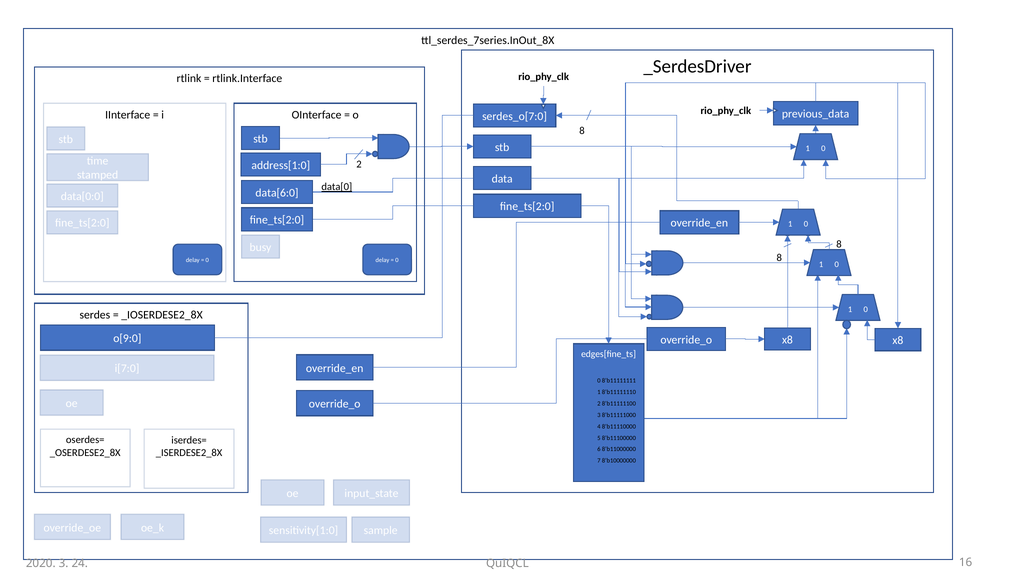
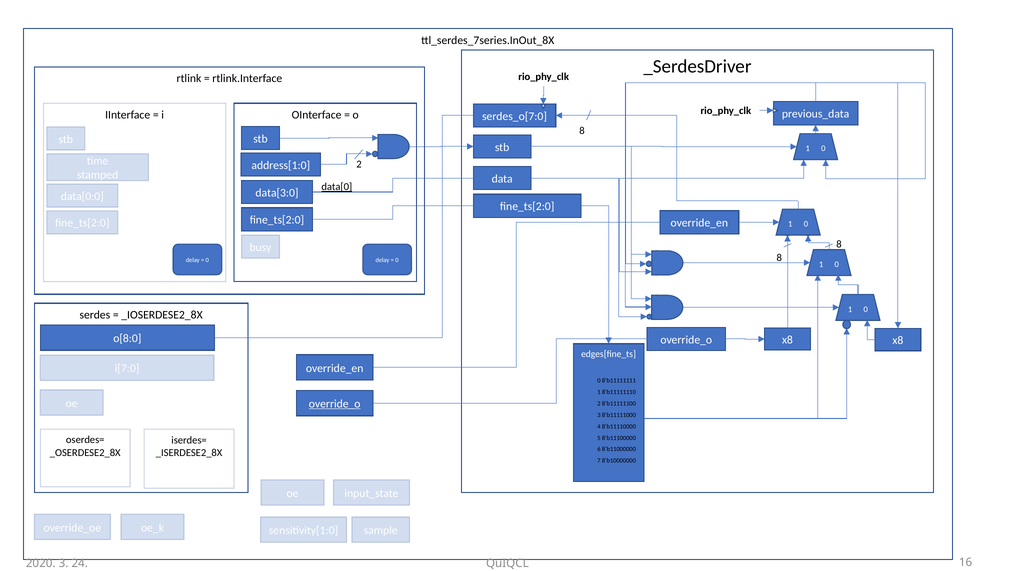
data[6:0: data[6:0 -> data[3:0
o[9:0: o[9:0 -> o[8:0
override_o at (335, 404) underline: none -> present
